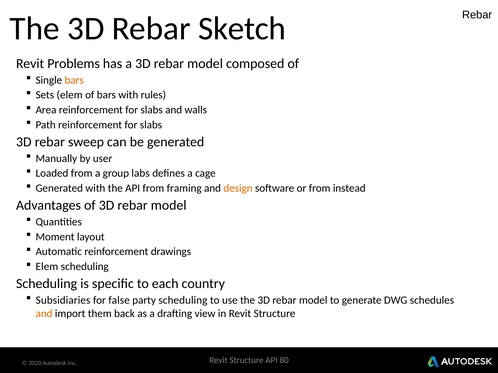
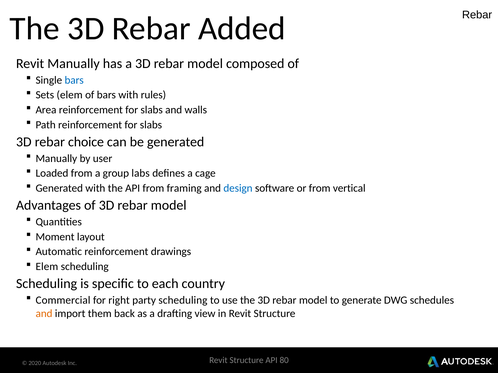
Sketch: Sketch -> Added
Revit Problems: Problems -> Manually
bars at (74, 80) colour: orange -> blue
sweep: sweep -> choice
design colour: orange -> blue
instead: instead -> vertical
Subsidiaries: Subsidiaries -> Commercial
false: false -> right
